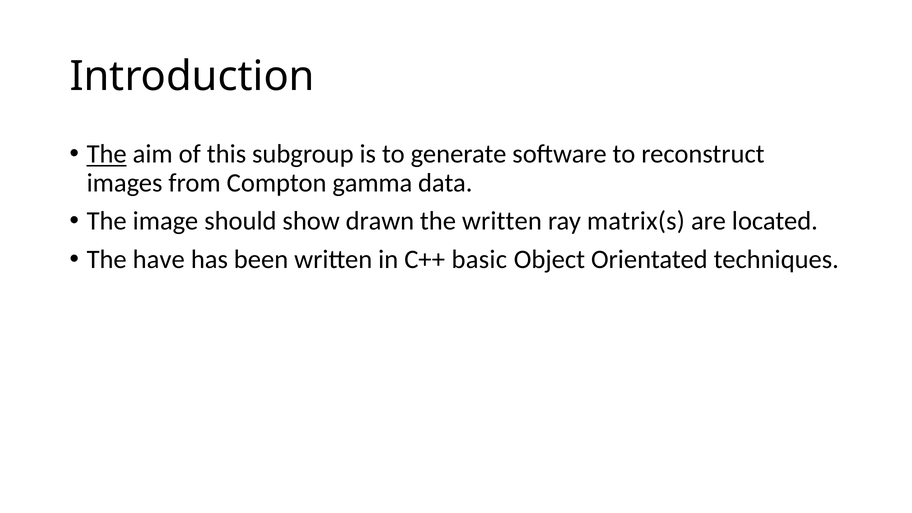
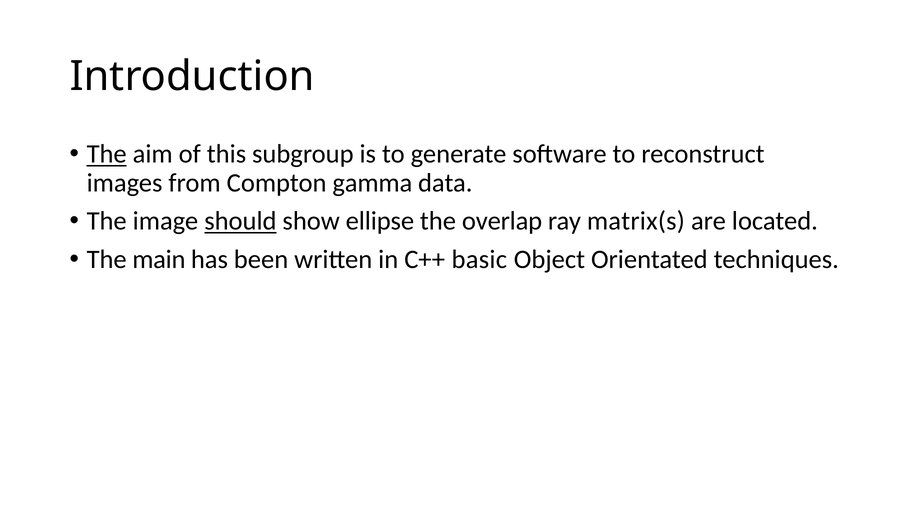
should underline: none -> present
drawn: drawn -> ellipse
the written: written -> overlap
have: have -> main
